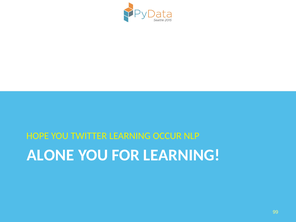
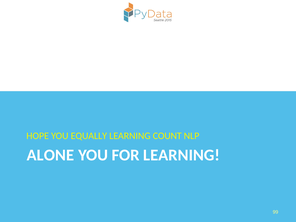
TWITTER: TWITTER -> EQUALLY
OCCUR: OCCUR -> COUNT
